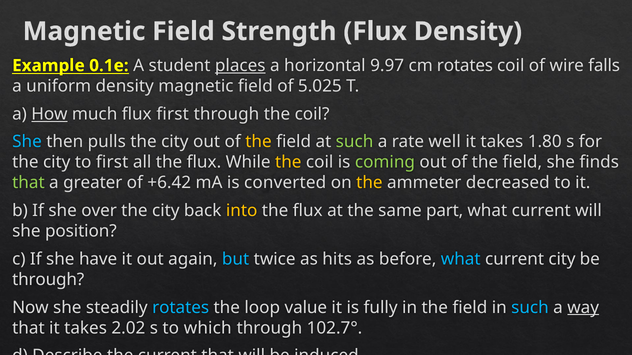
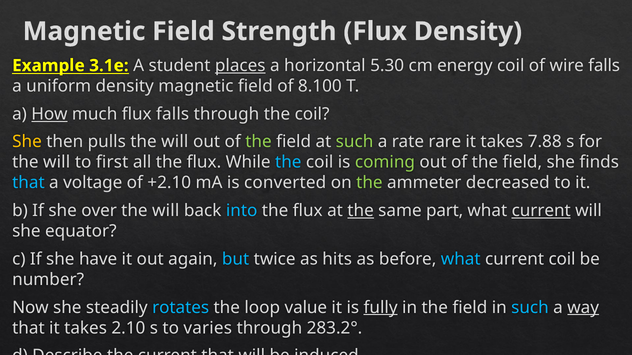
0.1e: 0.1e -> 3.1e
9.97: 9.97 -> 5.30
cm rotates: rotates -> energy
5.025: 5.025 -> 8.100
flux first: first -> falls
She at (27, 142) colour: light blue -> yellow
pulls the city: city -> will
the at (258, 142) colour: yellow -> light green
well: well -> rare
1.80: 1.80 -> 7.88
city at (57, 163): city -> will
the at (288, 163) colour: yellow -> light blue
that at (28, 183) colour: light green -> light blue
greater: greater -> voltage
+6.42: +6.42 -> +2.10
the at (369, 183) colour: yellow -> light green
city at (166, 211): city -> will
into colour: yellow -> light blue
the at (361, 211) underline: none -> present
current at (541, 211) underline: none -> present
position: position -> equator
current city: city -> coil
through at (48, 280): through -> number
fully underline: none -> present
2.02: 2.02 -> 2.10
which: which -> varies
102.7°: 102.7° -> 283.2°
